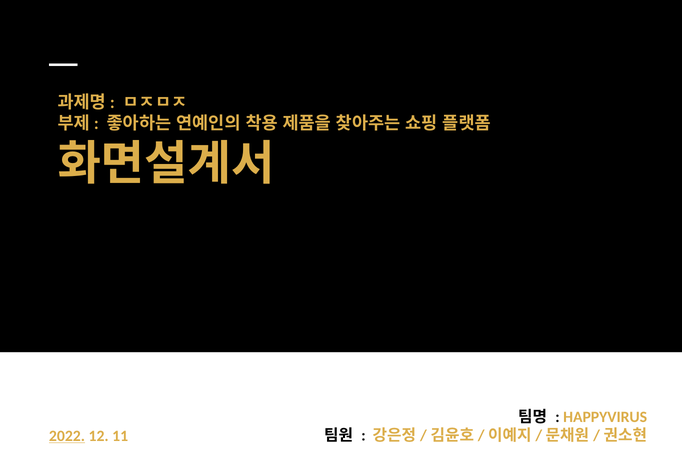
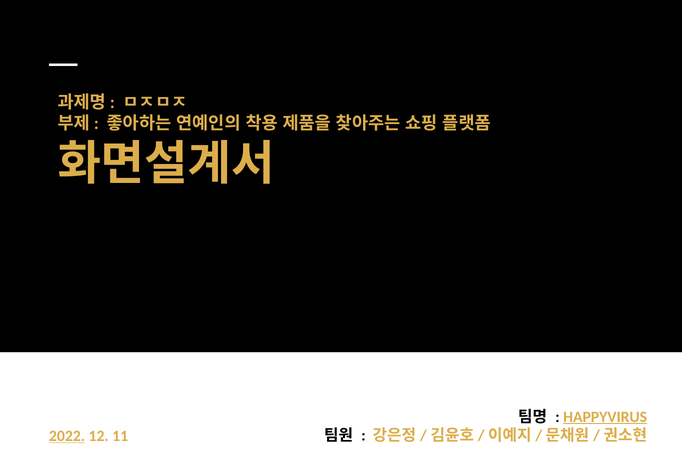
HAPPYVIRUS underline: none -> present
